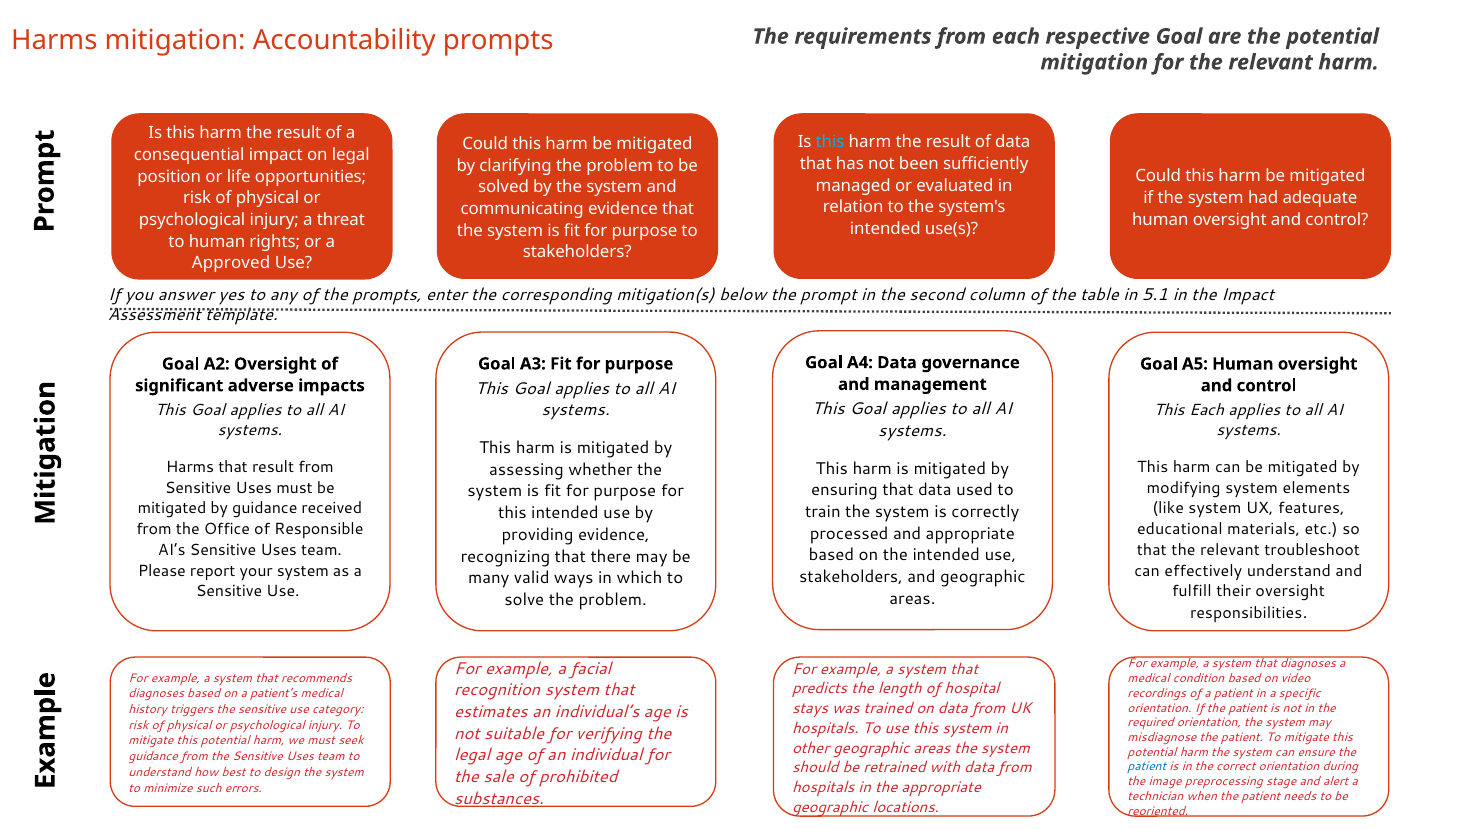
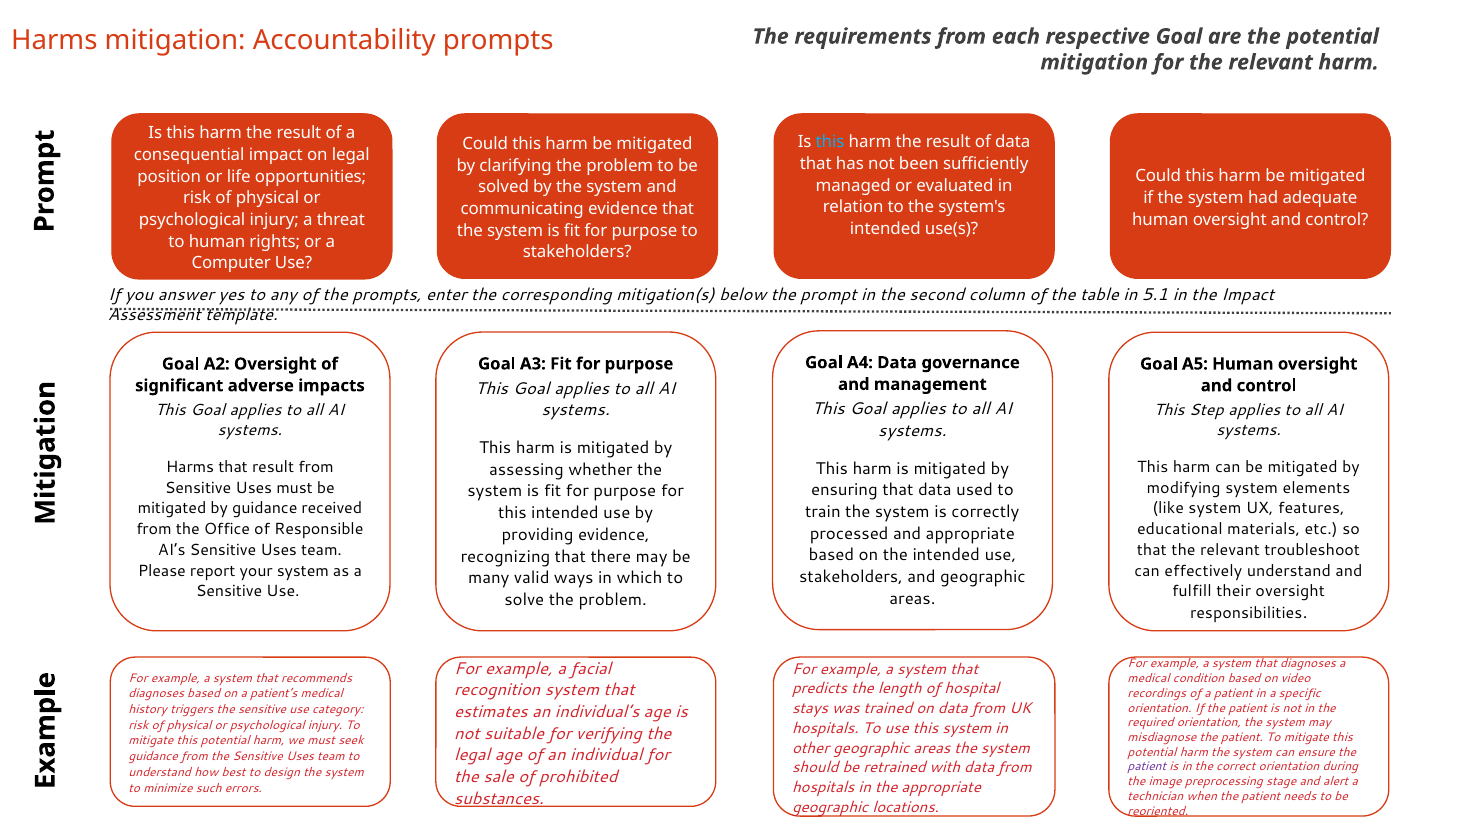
Approved: Approved -> Computer
This Each: Each -> Step
patient at (1147, 767) colour: blue -> purple
